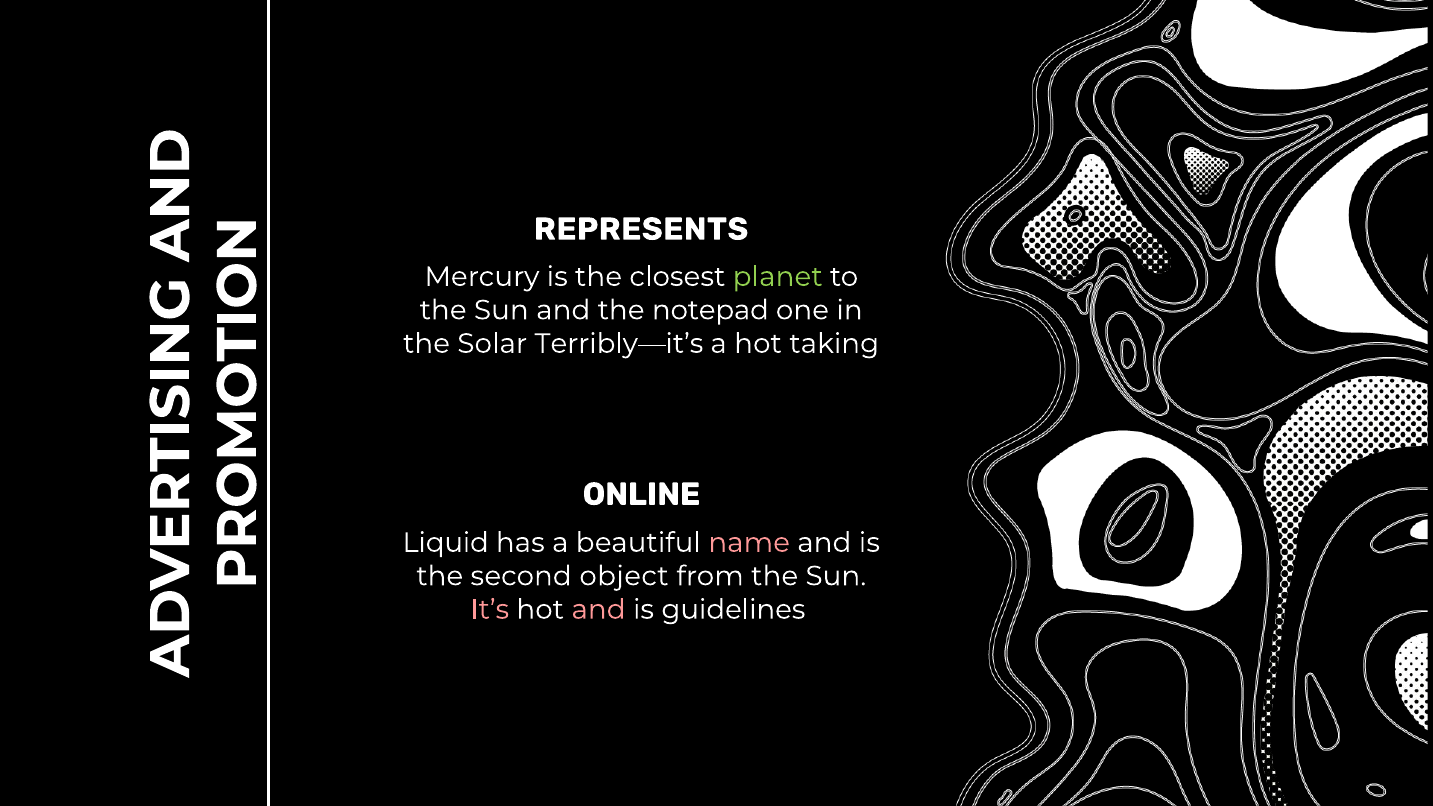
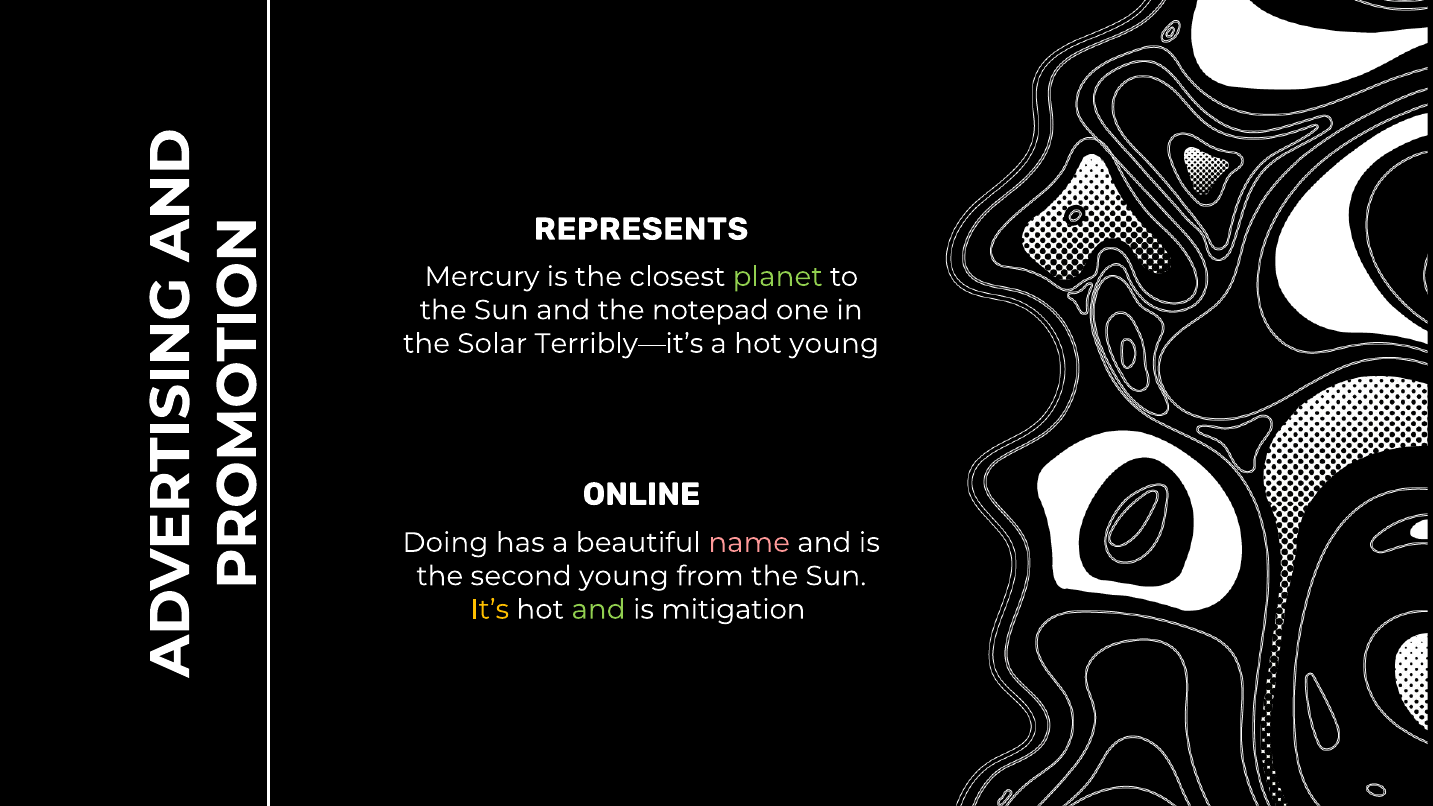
hot taking: taking -> young
Liquid: Liquid -> Doing
second object: object -> young
It’s colour: pink -> yellow
and at (599, 610) colour: pink -> light green
guidelines: guidelines -> mitigation
